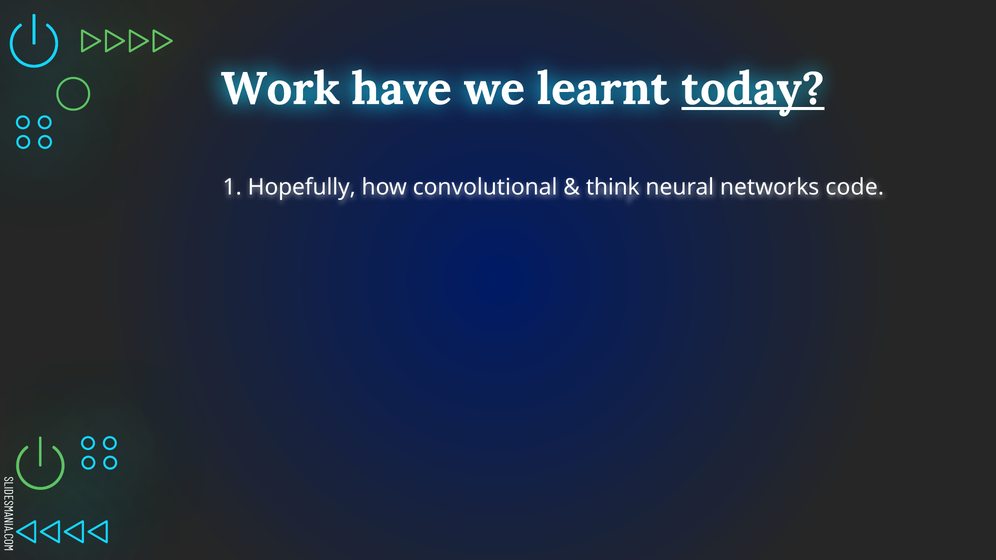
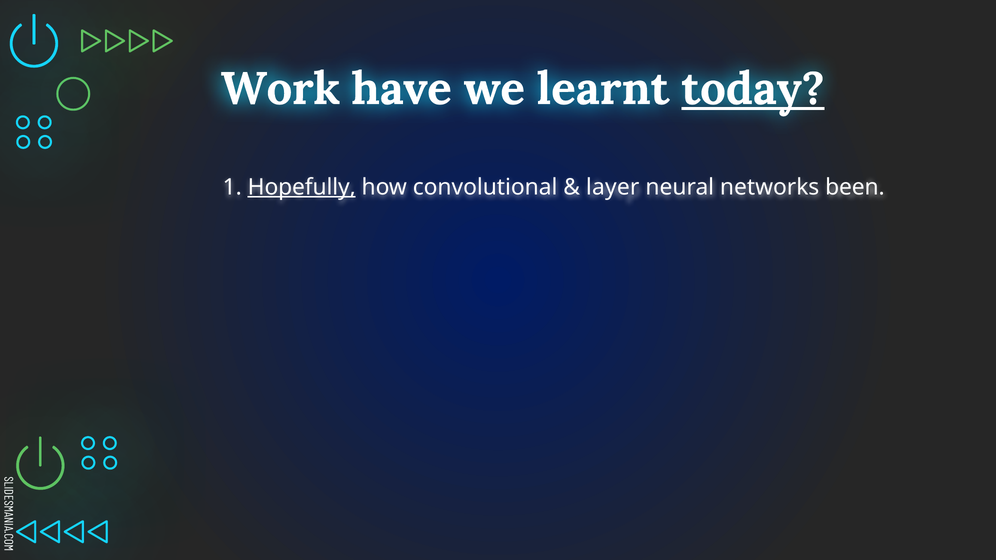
Hopefully underline: none -> present
think: think -> layer
code: code -> been
